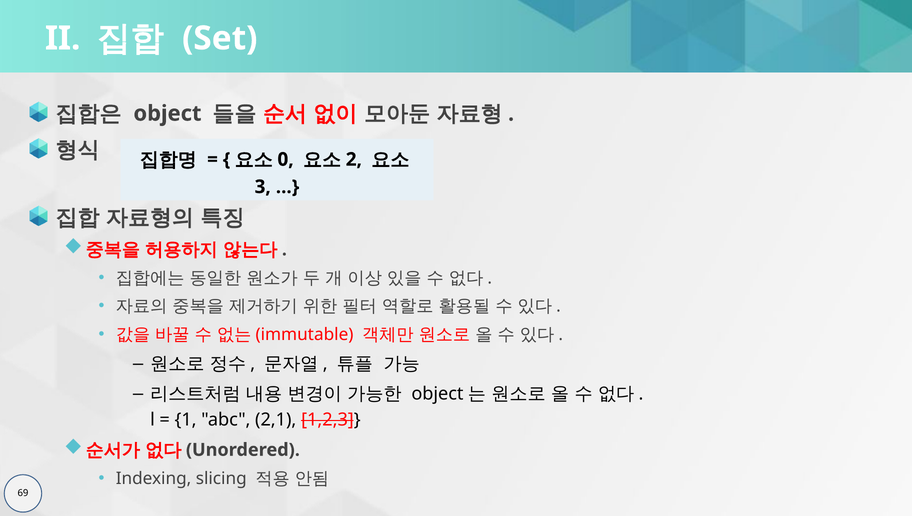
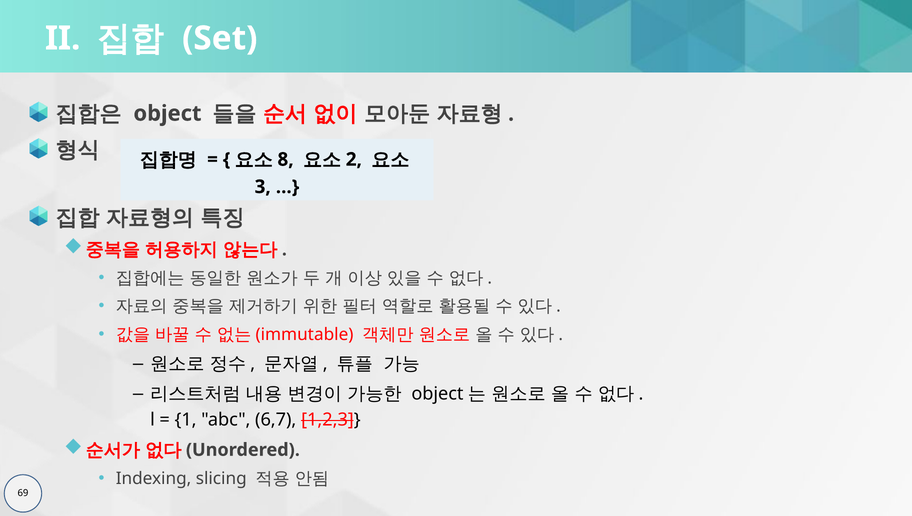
0: 0 -> 8
2,1: 2,1 -> 6,7
